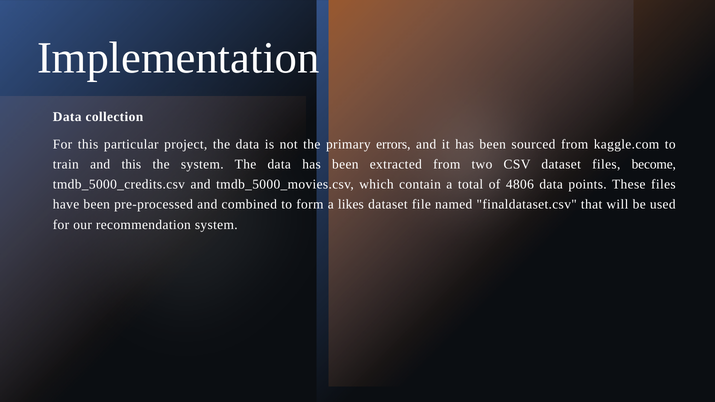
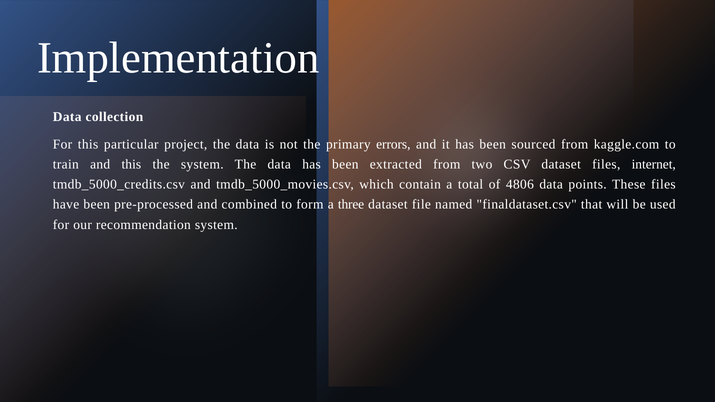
become: become -> internet
likes: likes -> three
